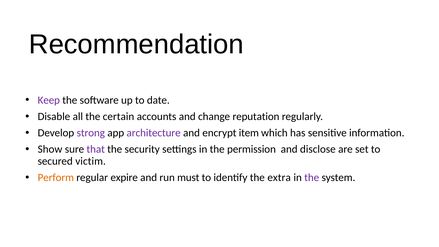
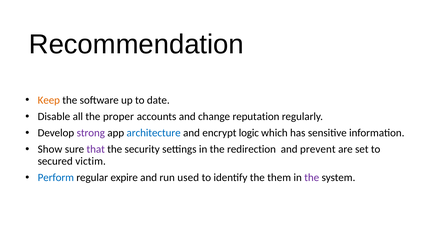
Keep colour: purple -> orange
certain: certain -> proper
architecture colour: purple -> blue
item: item -> logic
permission: permission -> redirection
disclose: disclose -> prevent
Perform colour: orange -> blue
must: must -> used
extra: extra -> them
